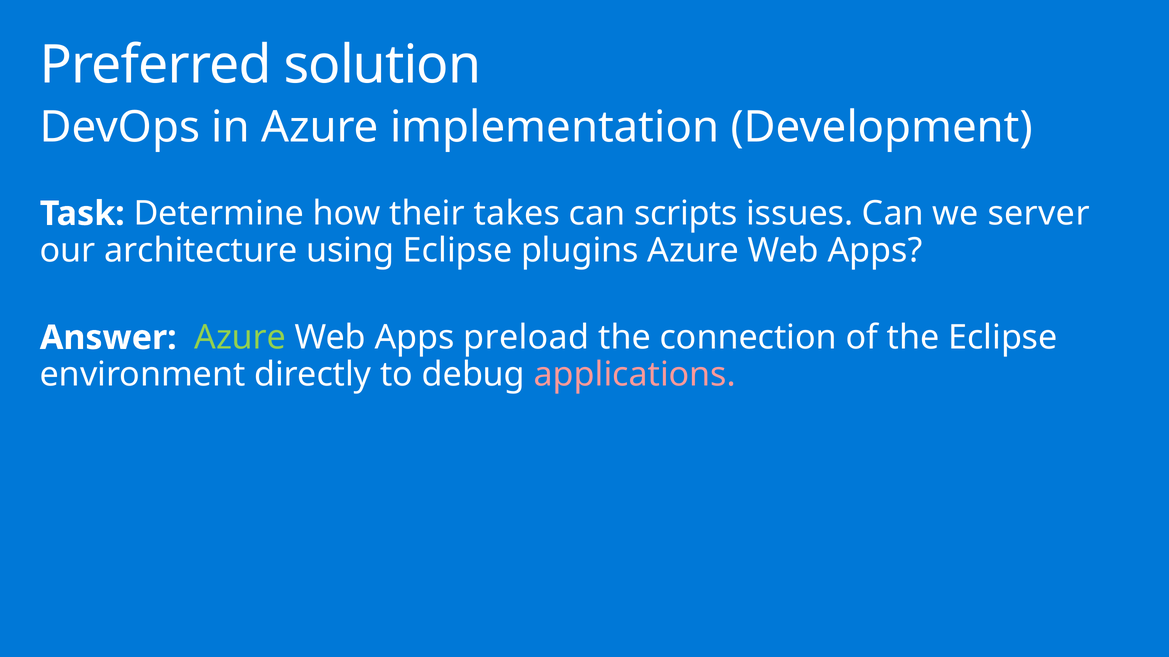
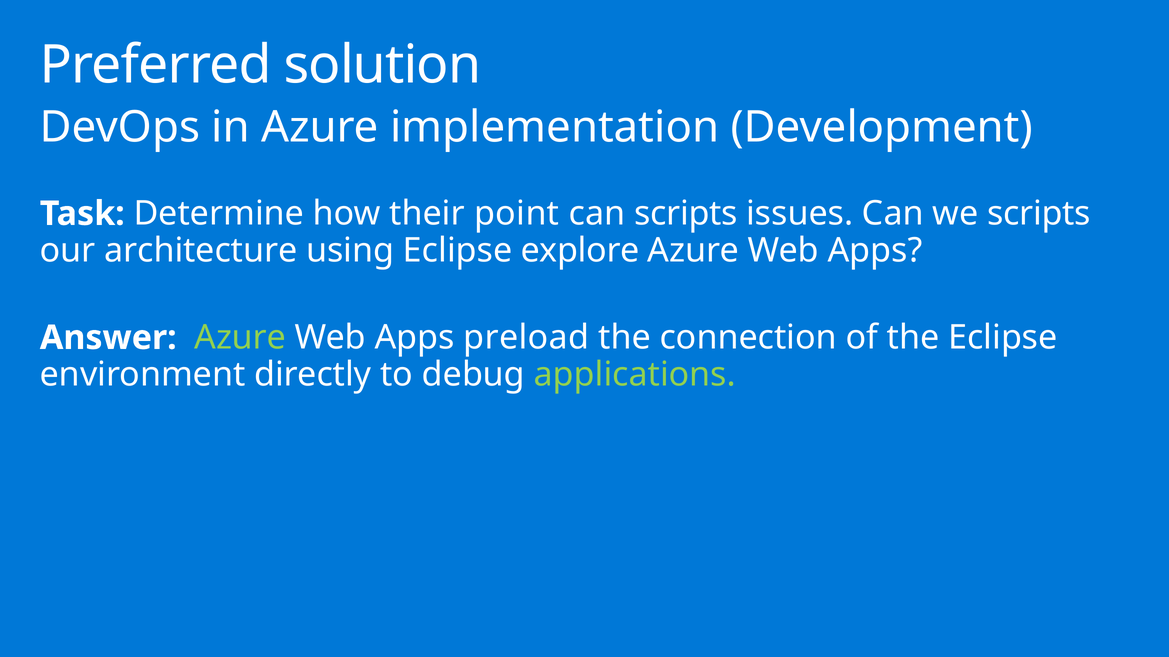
takes: takes -> point
we server: server -> scripts
plugins: plugins -> explore
applications colour: pink -> light green
